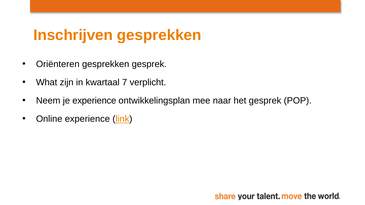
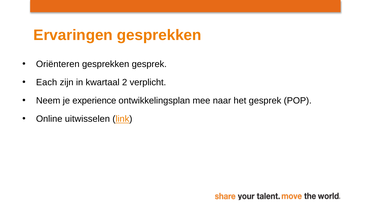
Inschrijven: Inschrijven -> Ervaringen
What: What -> Each
7: 7 -> 2
Online experience: experience -> uitwisselen
